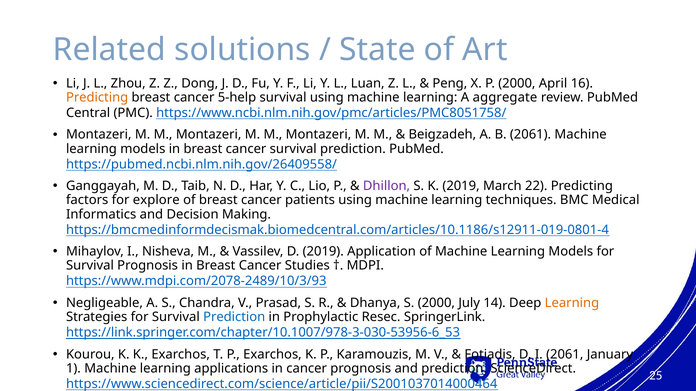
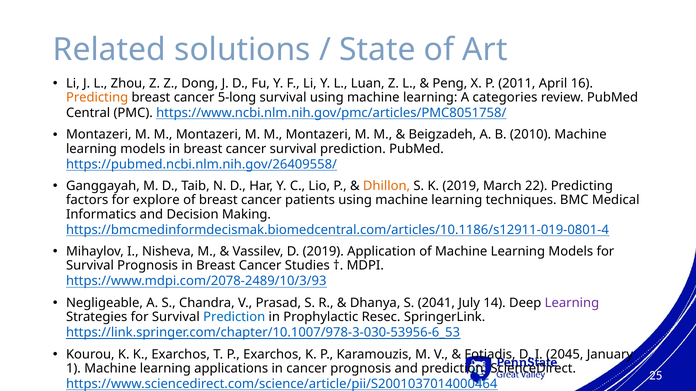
P 2000: 2000 -> 2011
5-help: 5-help -> 5-long
aggregate: aggregate -> categories
B 2061: 2061 -> 2010
Dhillon colour: purple -> orange
S 2000: 2000 -> 2041
Learning at (572, 303) colour: orange -> purple
I 2061: 2061 -> 2045
